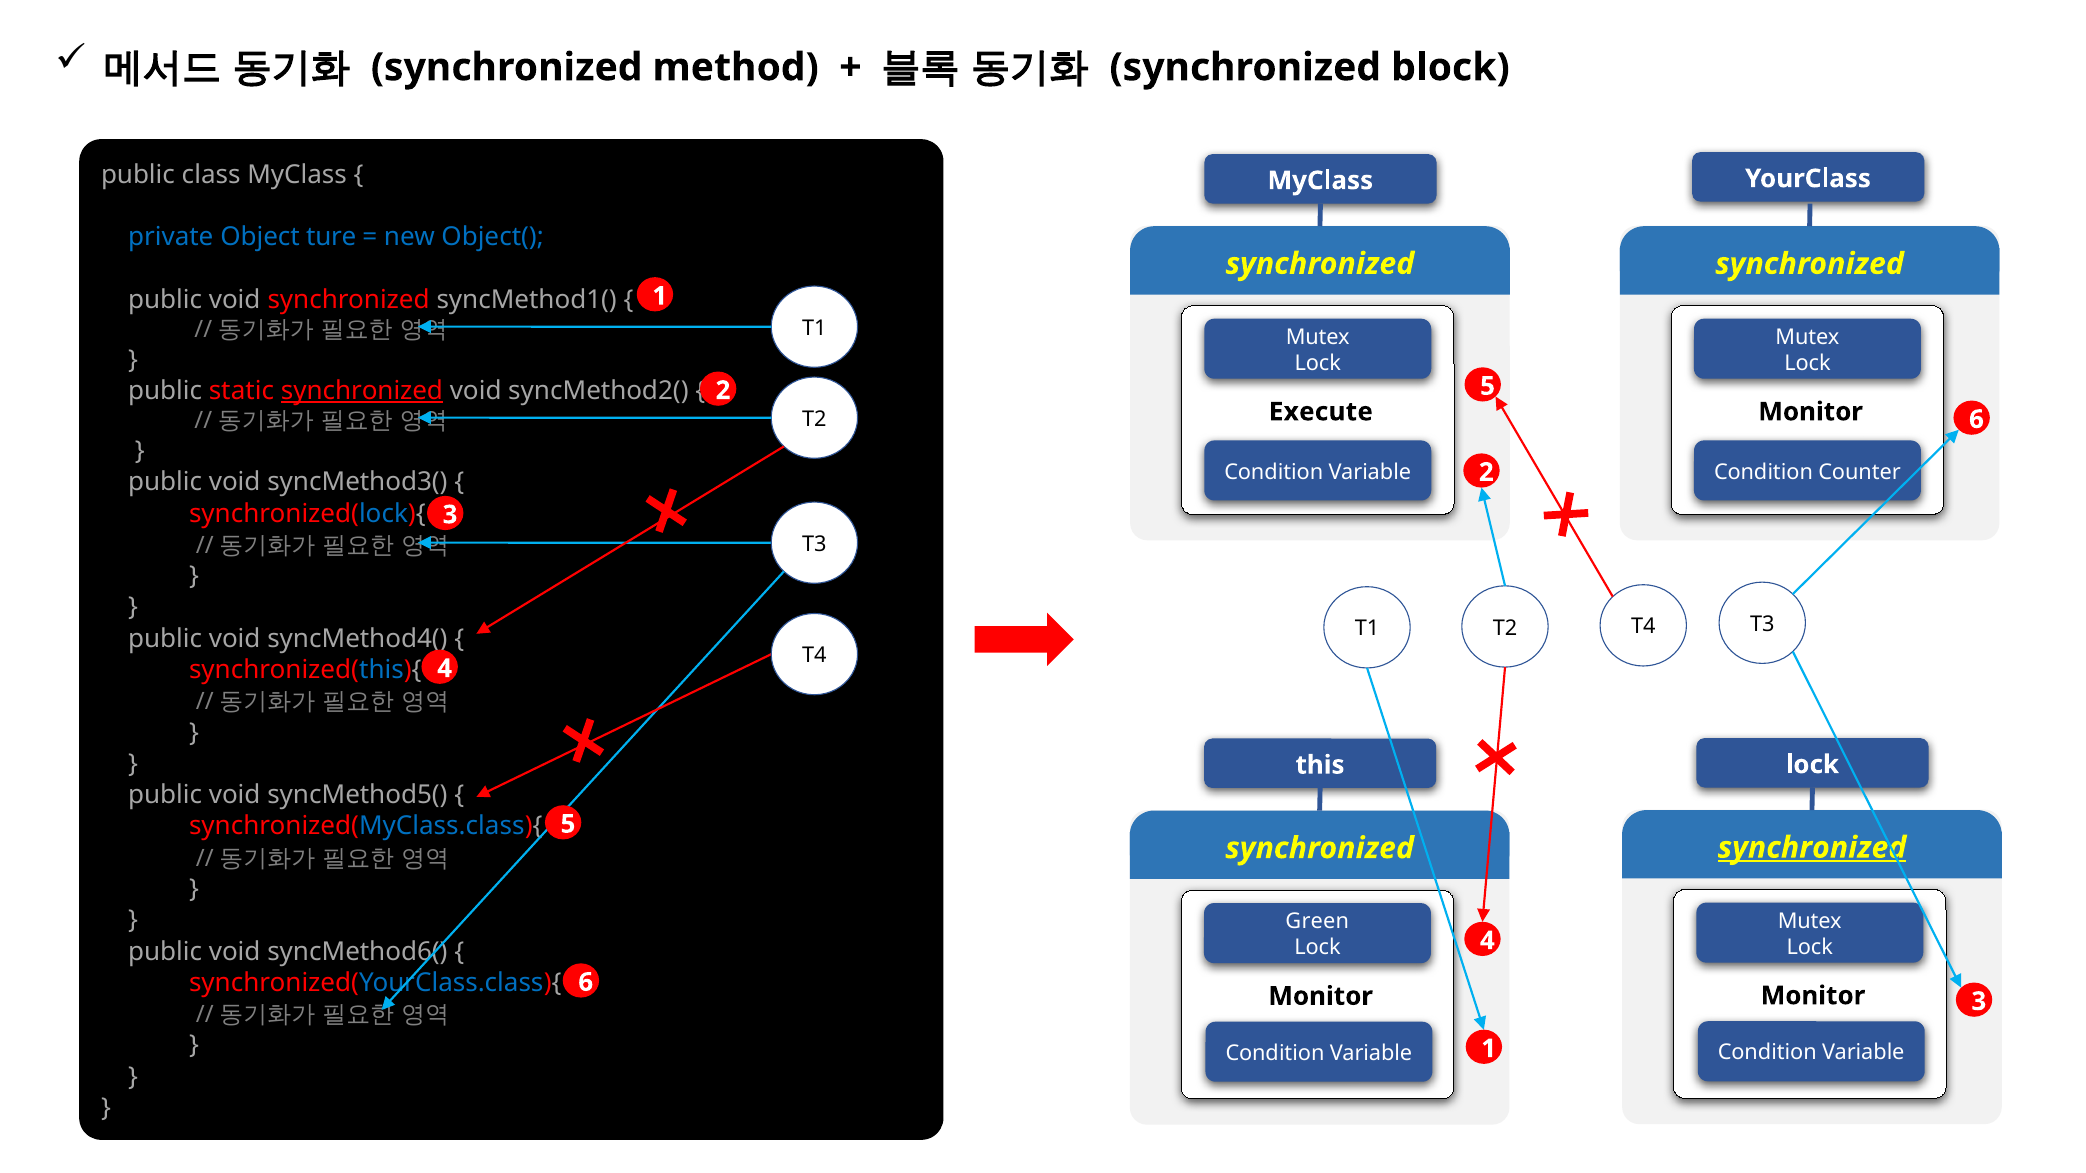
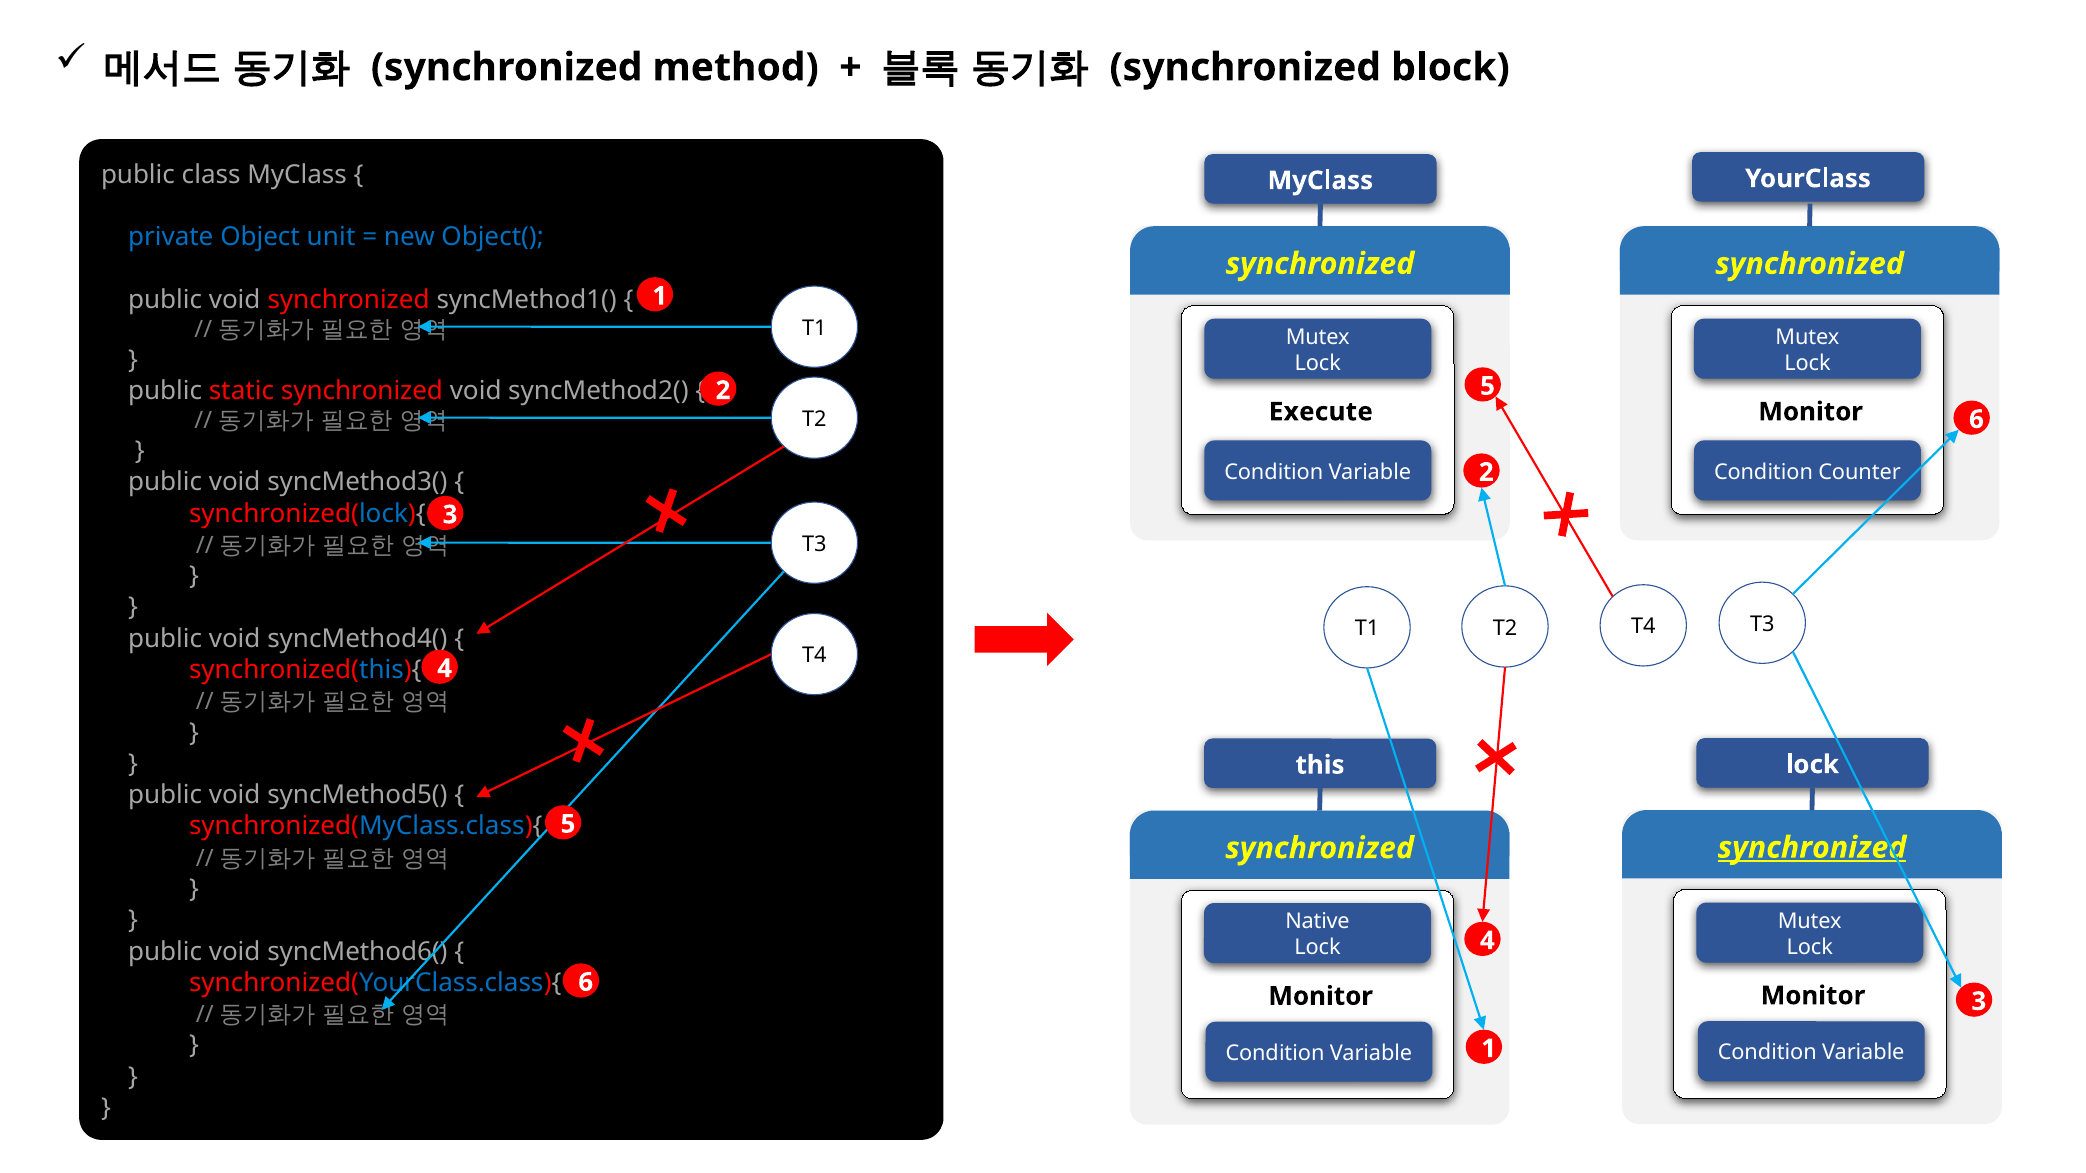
ture: ture -> unit
synchronized at (362, 391) underline: present -> none
Green: Green -> Native
